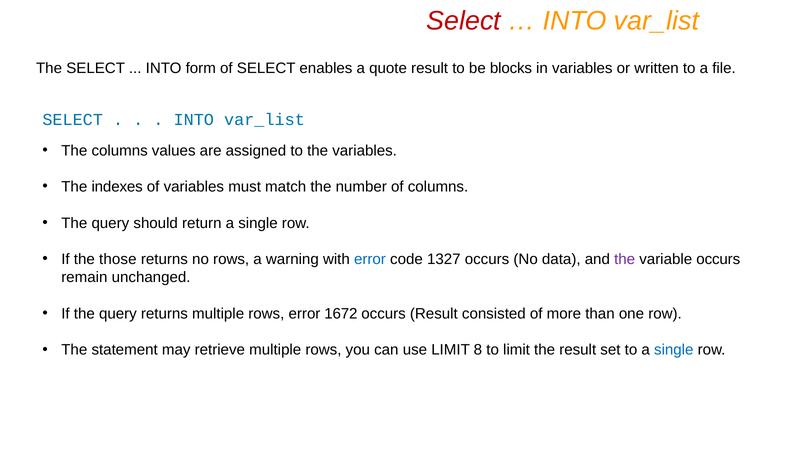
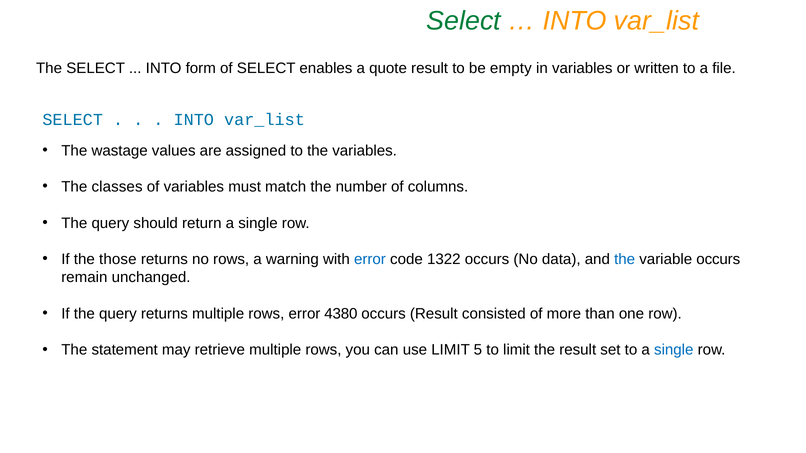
Select at (464, 21) colour: red -> green
blocks: blocks -> empty
The columns: columns -> wastage
indexes: indexes -> classes
1327: 1327 -> 1322
the at (625, 260) colour: purple -> blue
1672: 1672 -> 4380
8: 8 -> 5
